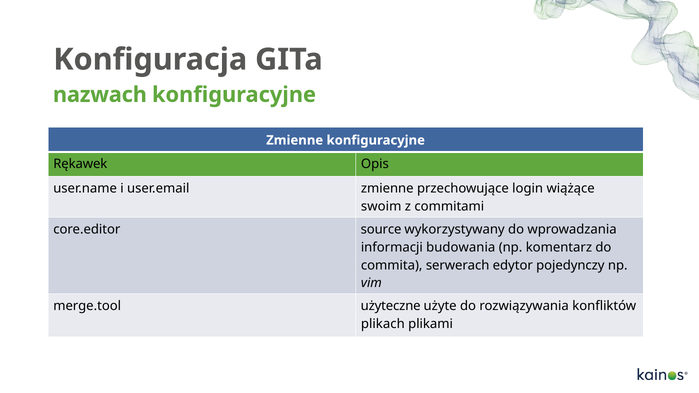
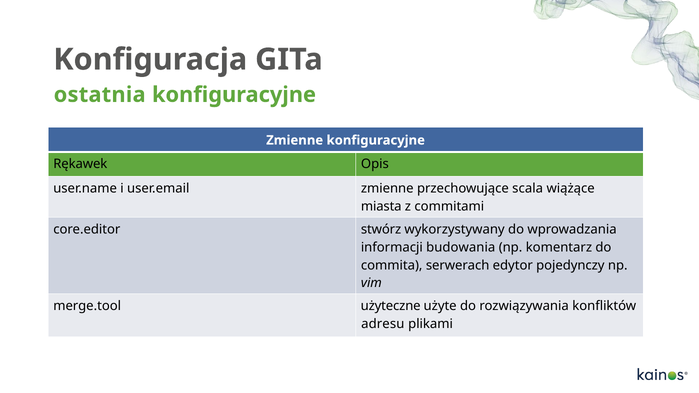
nazwach: nazwach -> ostatnia
login: login -> scala
swoim: swoim -> miasta
source: source -> stwórz
plikach: plikach -> adresu
